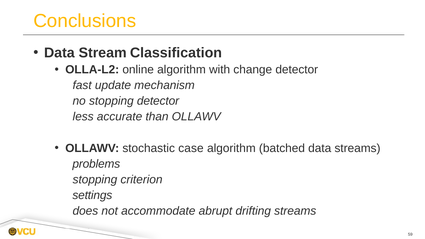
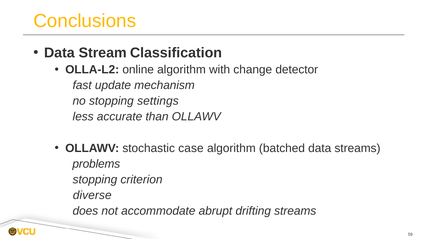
stopping detector: detector -> settings
settings: settings -> diverse
